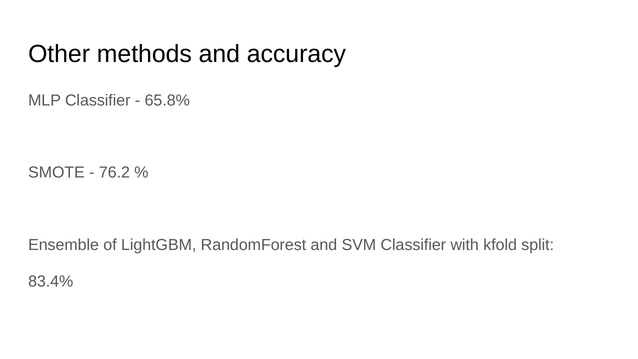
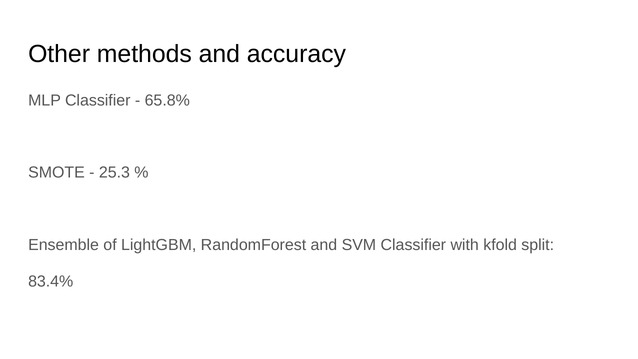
76.2: 76.2 -> 25.3
